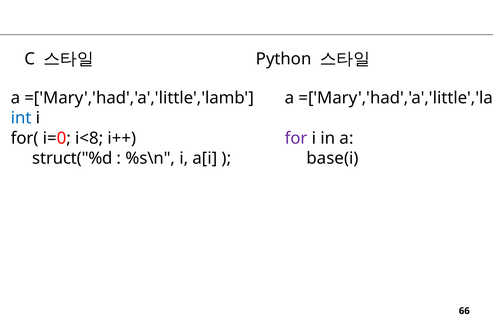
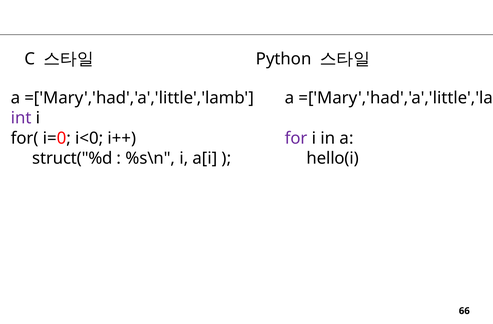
int colour: blue -> purple
i<8: i<8 -> i<0
base(i: base(i -> hello(i
